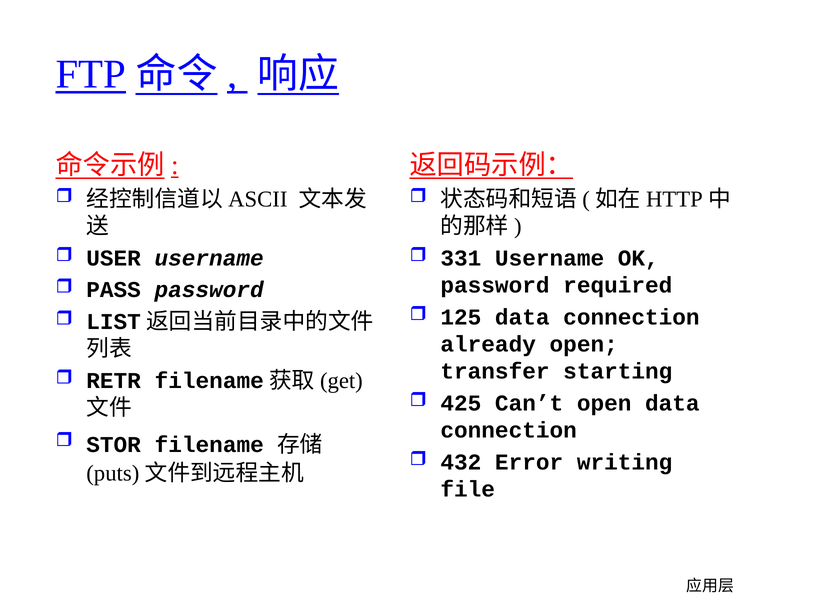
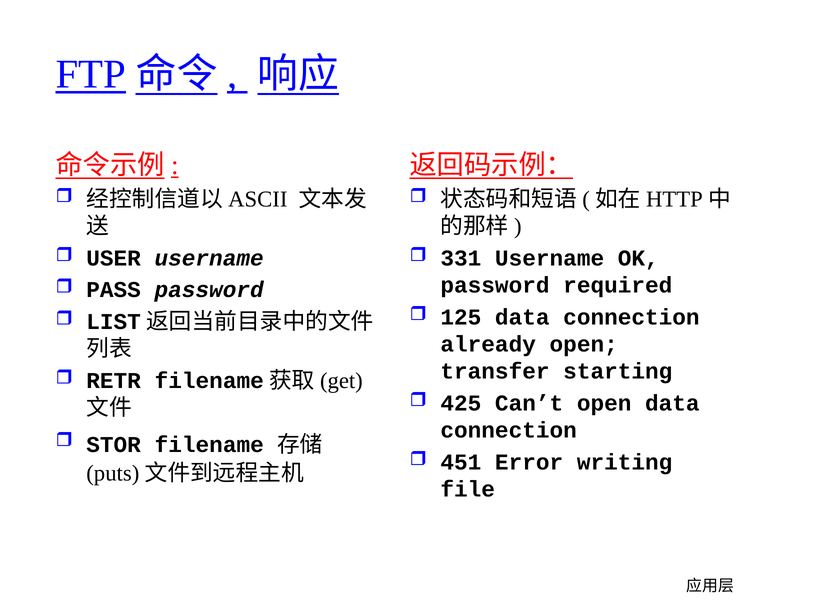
432: 432 -> 451
